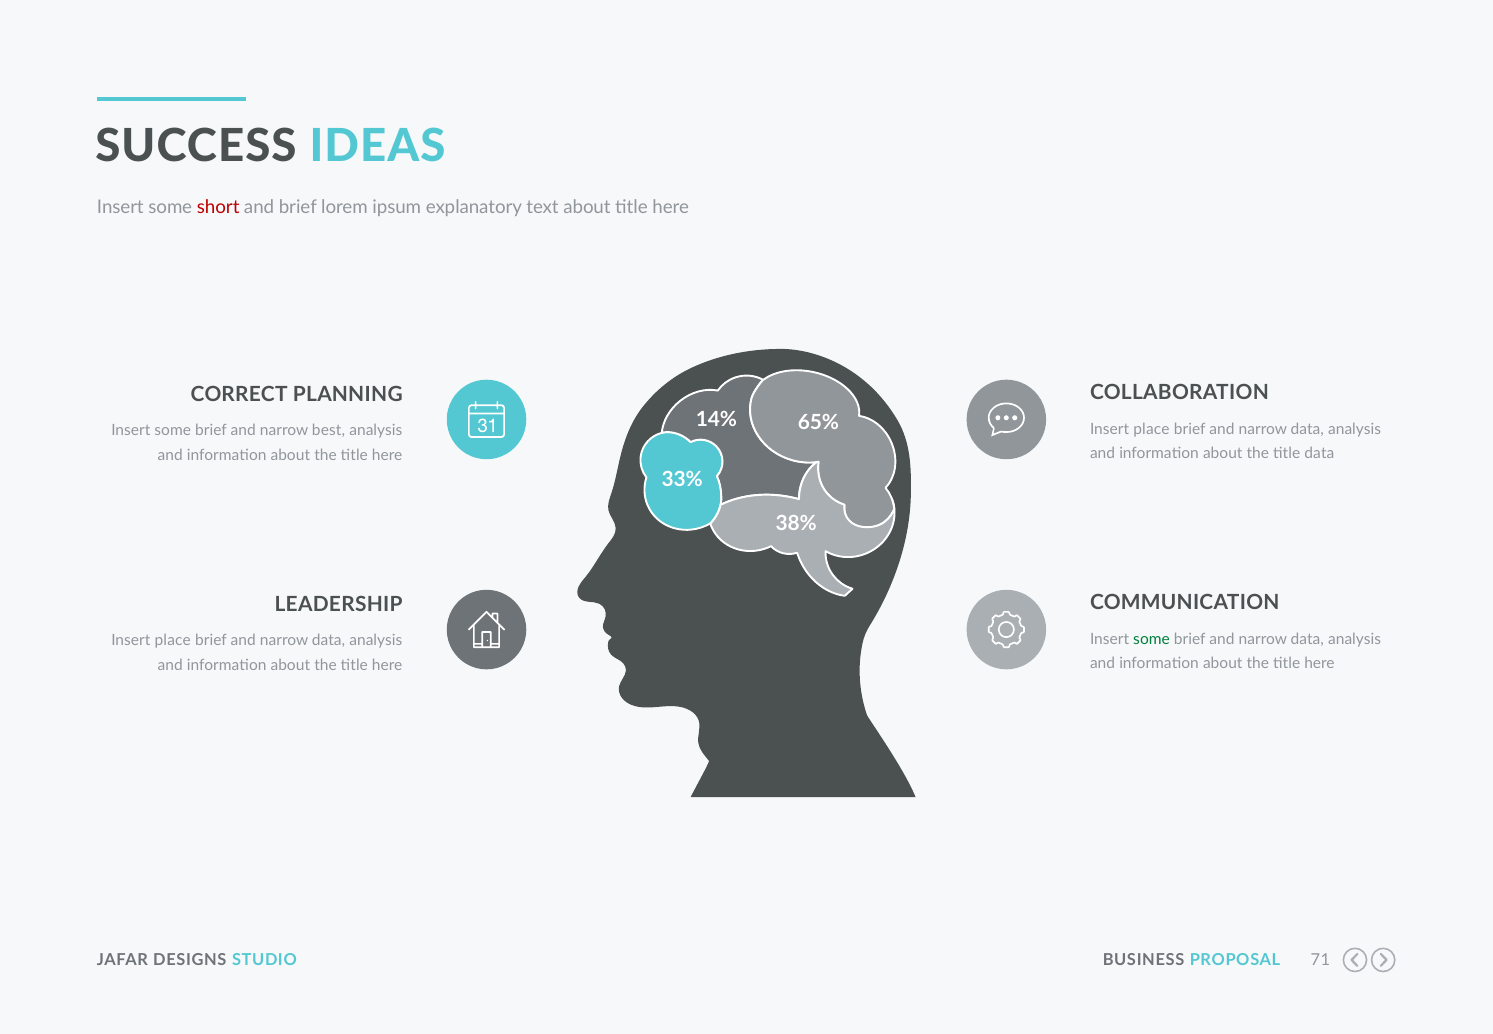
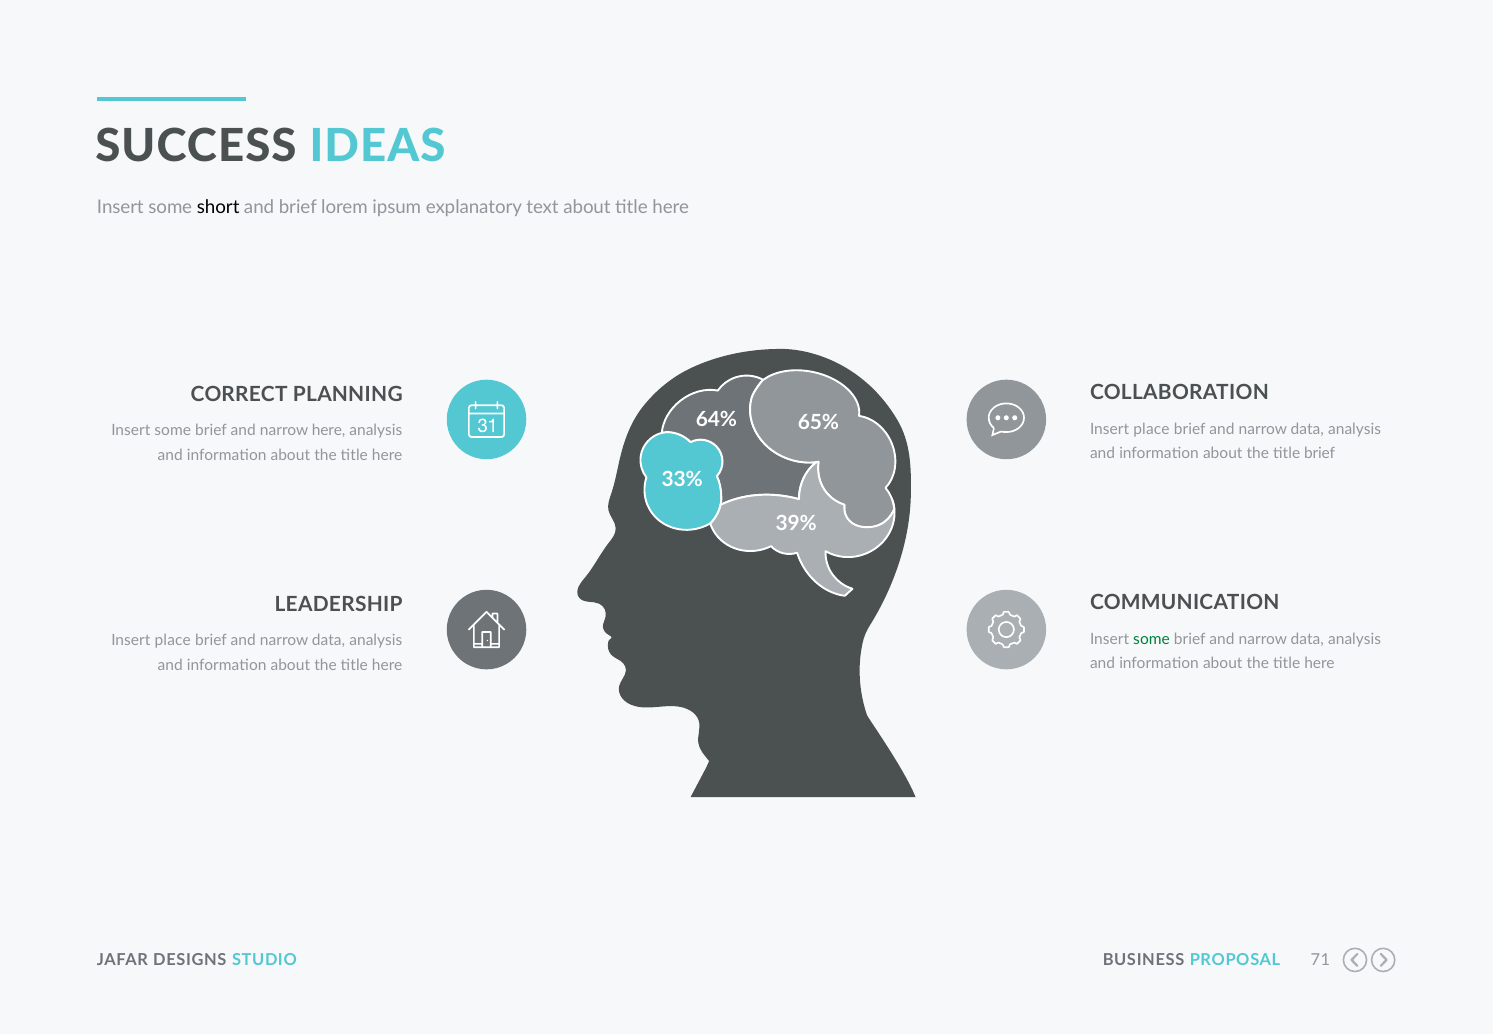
short colour: red -> black
14%: 14% -> 64%
narrow best: best -> here
title data: data -> brief
38%: 38% -> 39%
